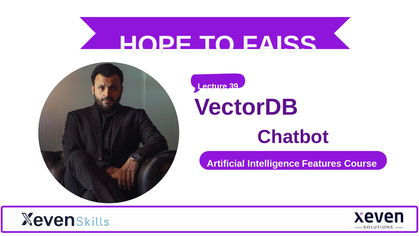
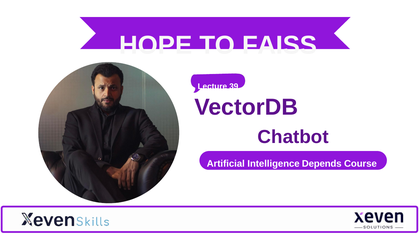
Features: Features -> Depends
